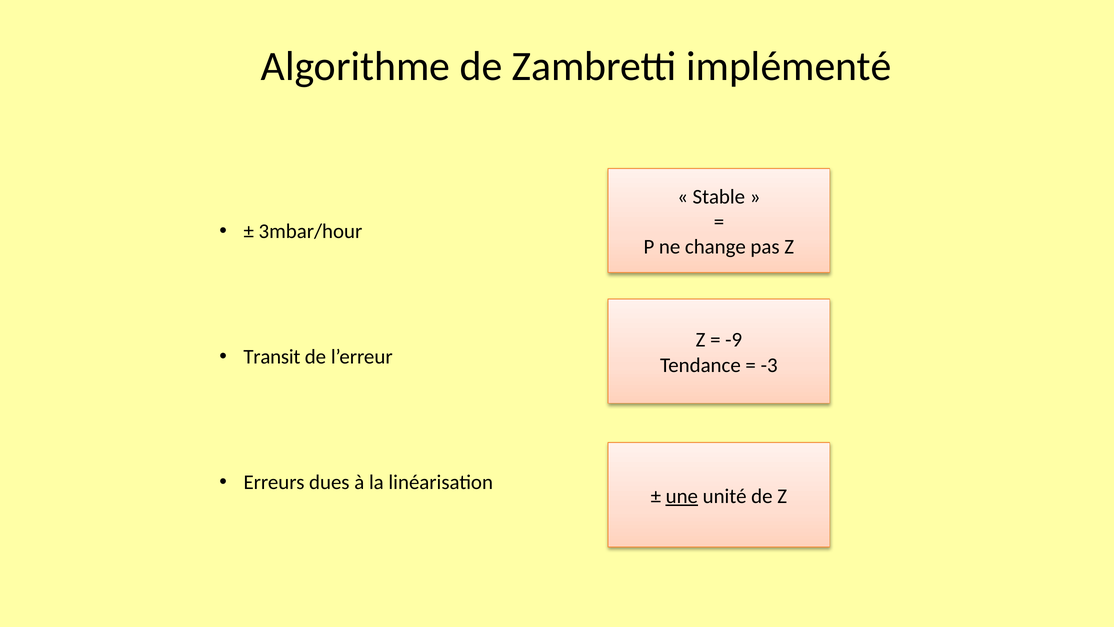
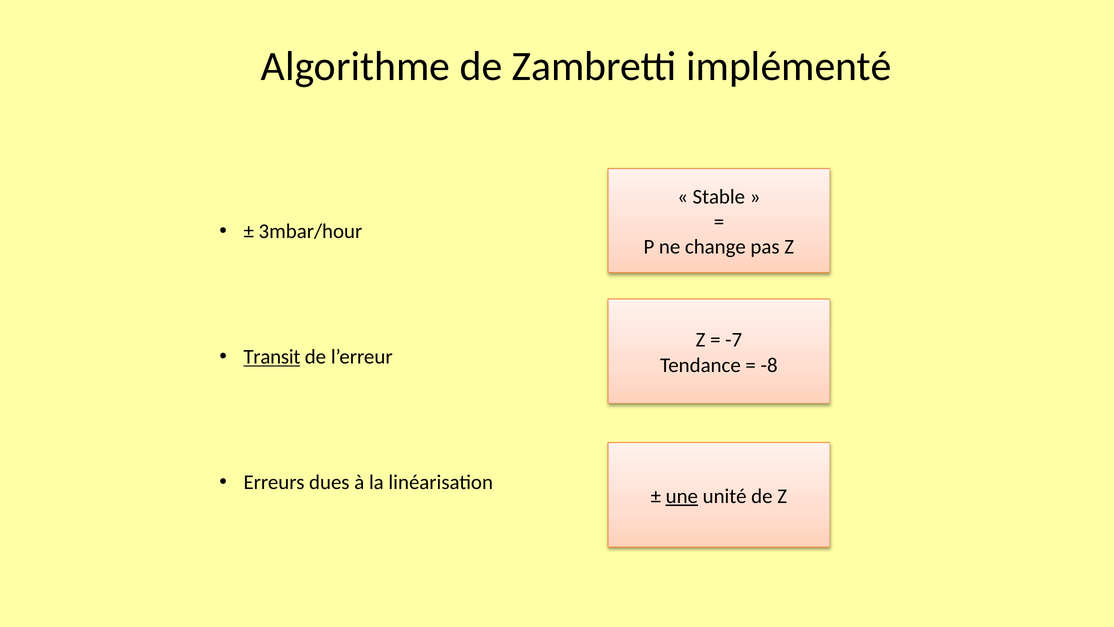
-9: -9 -> -7
Transit underline: none -> present
-3: -3 -> -8
